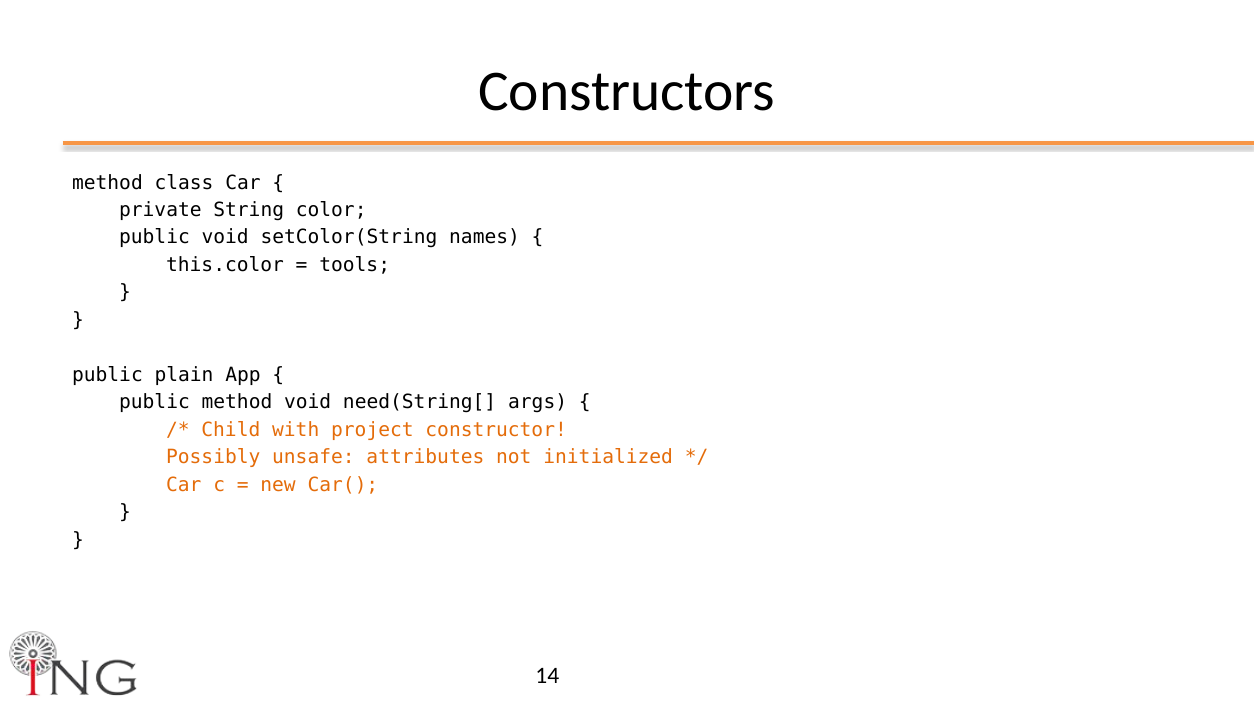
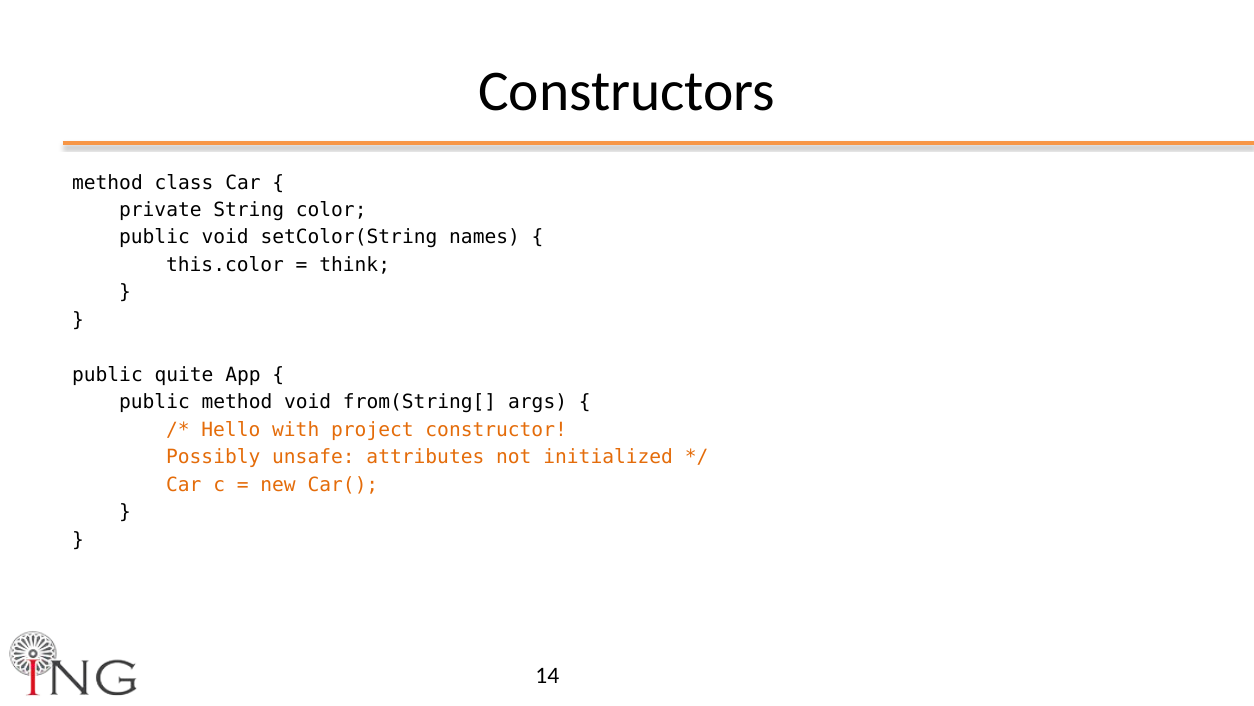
tools: tools -> think
plain: plain -> quite
need(String[: need(String[ -> from(String[
Child: Child -> Hello
